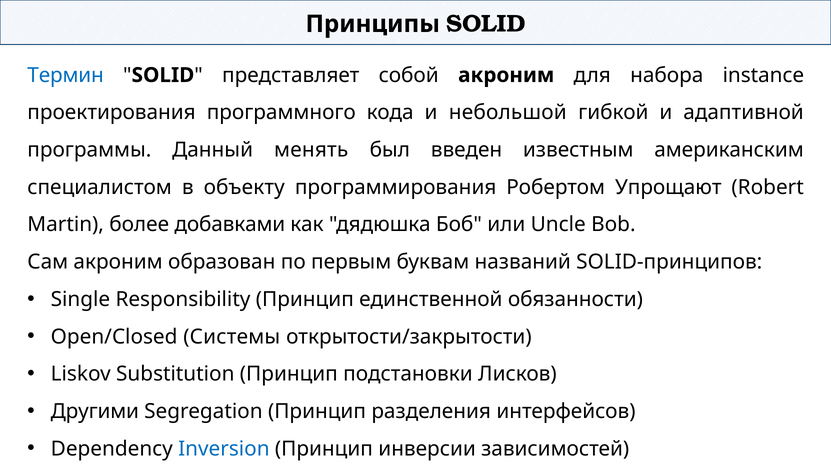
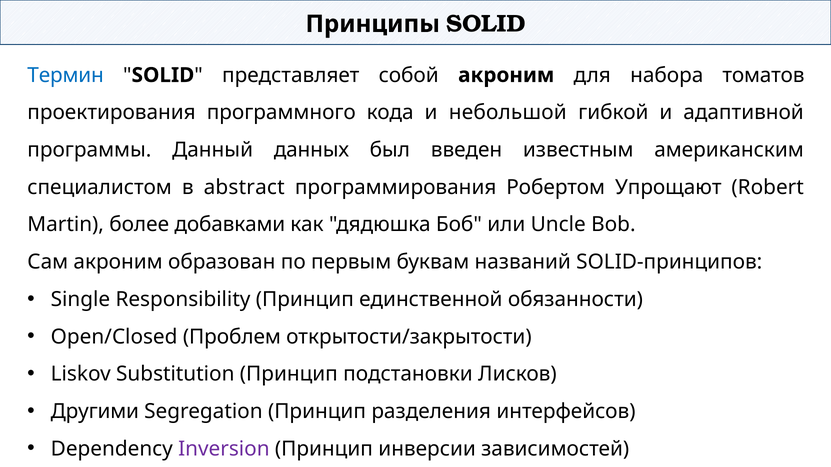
instance: instance -> томатов
менять: менять -> данных
объекту: объекту -> abstract
Системы: Системы -> Проблем
Inversion colour: blue -> purple
